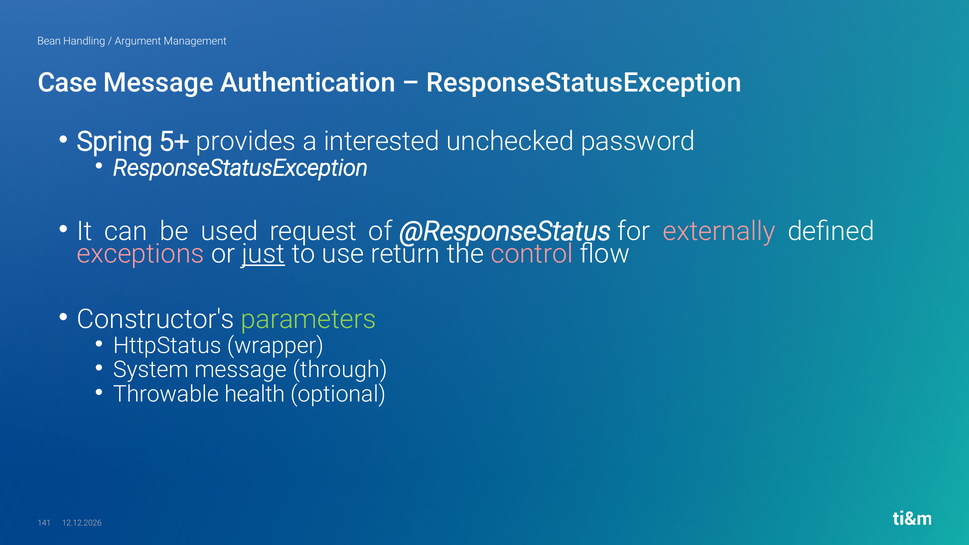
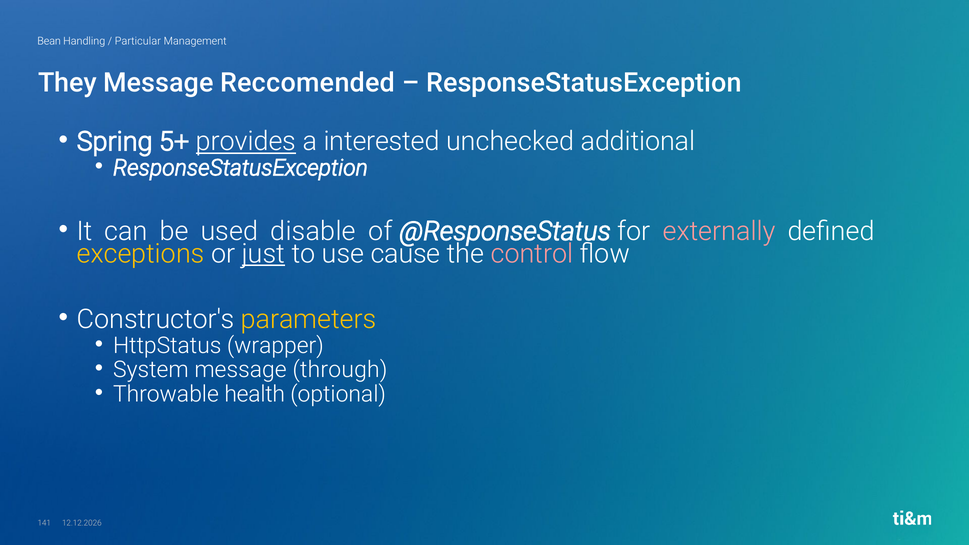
Argument: Argument -> Particular
Case: Case -> They
Authentication: Authentication -> Reccomended
provides underline: none -> present
password: password -> additional
request: request -> disable
exceptions colour: pink -> yellow
return: return -> cause
parameters colour: light green -> yellow
